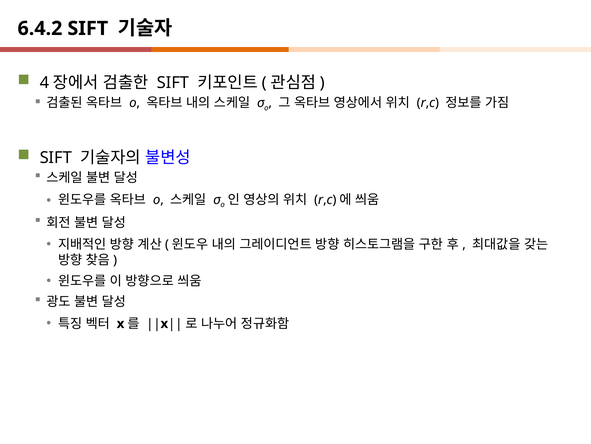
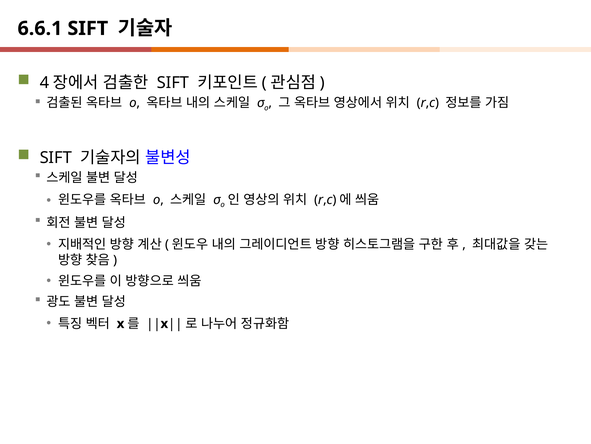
6.4.2: 6.4.2 -> 6.6.1
